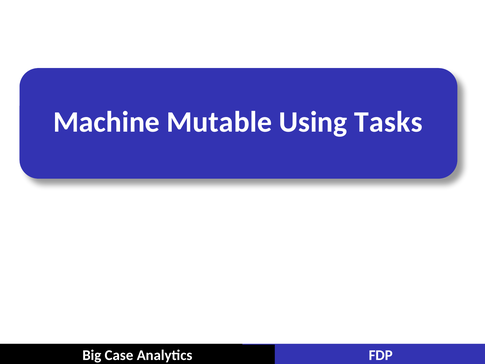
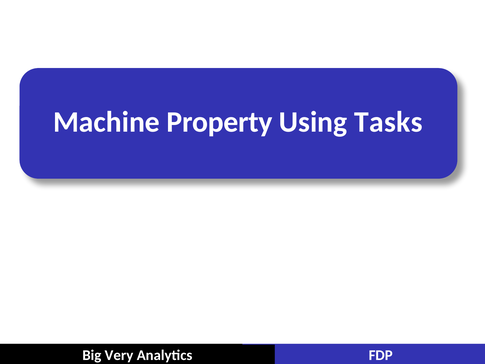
Mutable: Mutable -> Property
Case: Case -> Very
